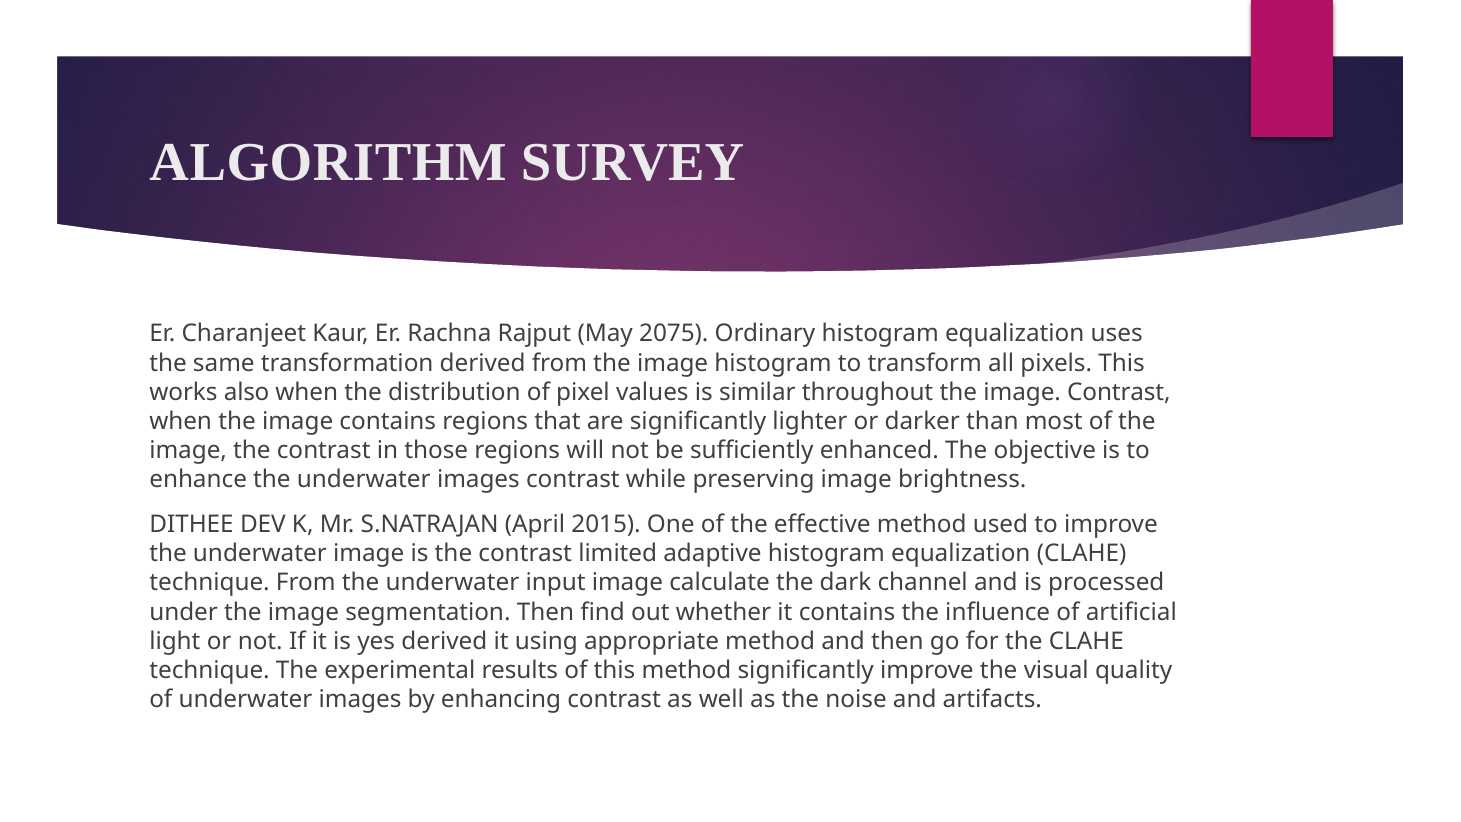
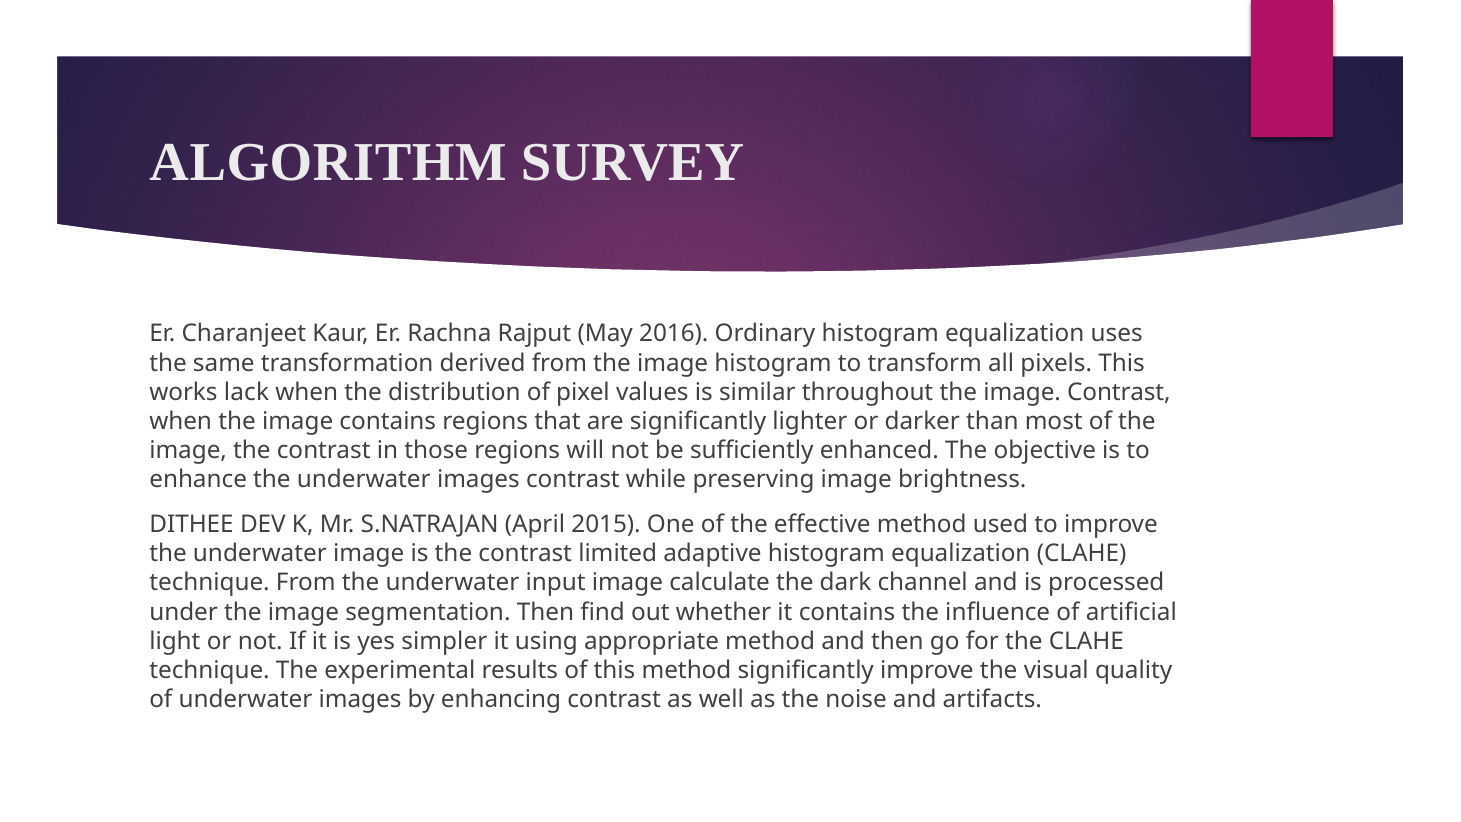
2075: 2075 -> 2016
also: also -> lack
yes derived: derived -> simpler
